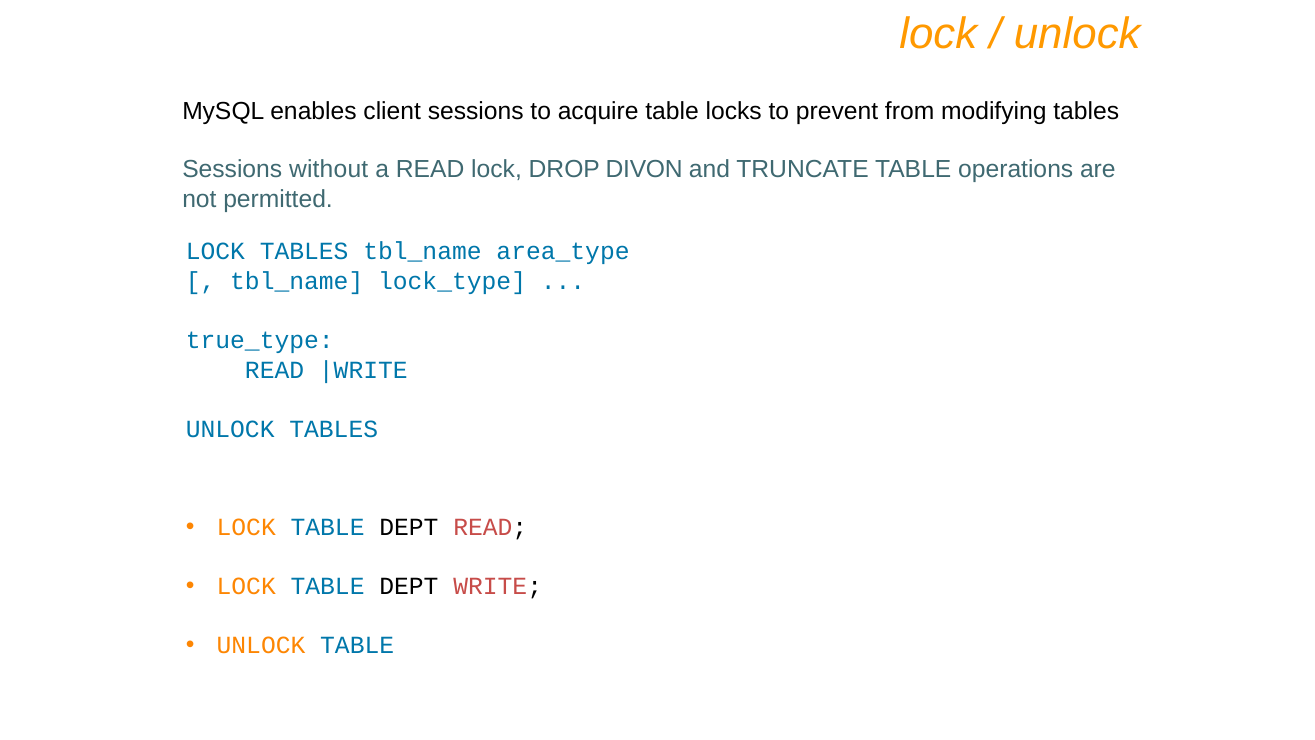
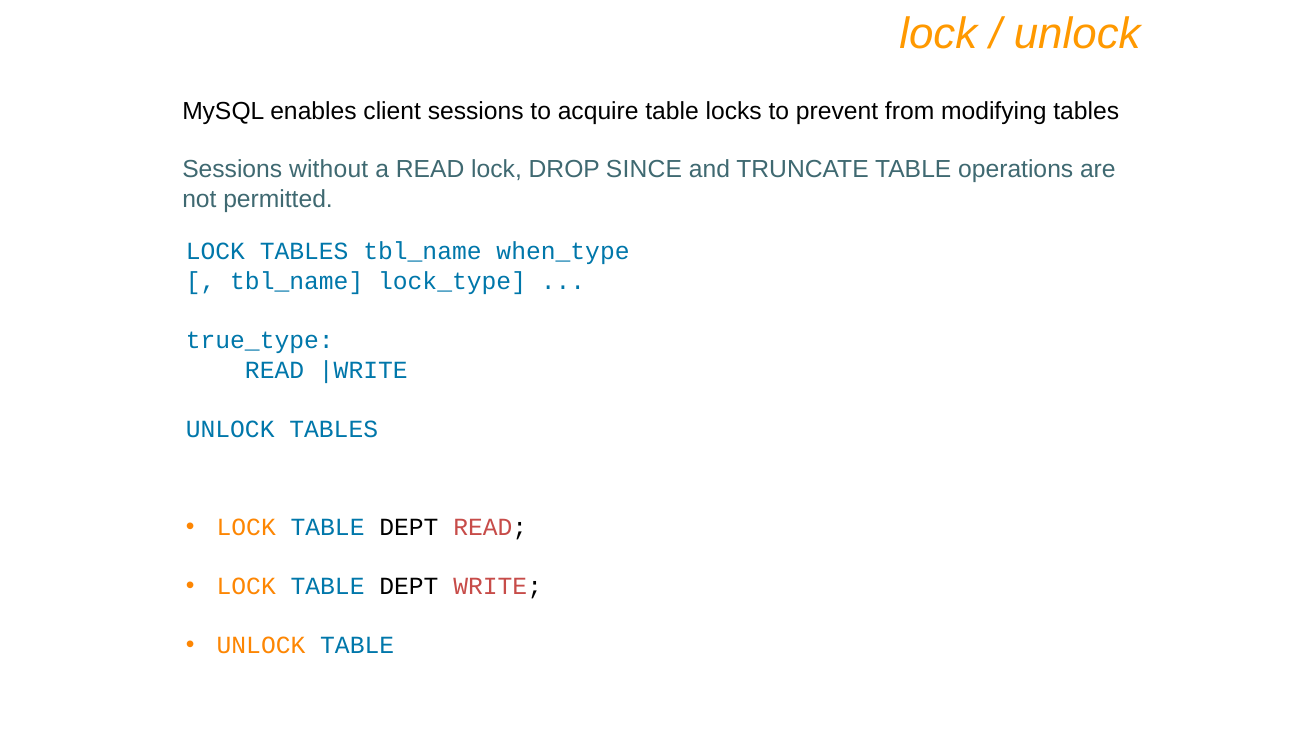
DIVON: DIVON -> SINCE
area_type: area_type -> when_type
